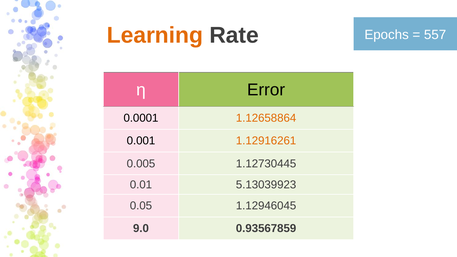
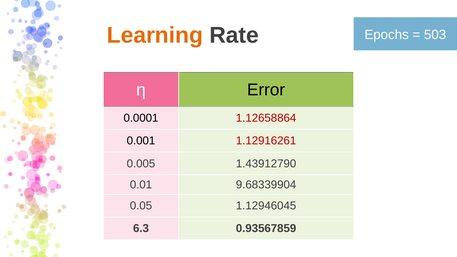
557: 557 -> 503
1.12658864 colour: orange -> red
1.12916261 colour: orange -> red
1.12730445: 1.12730445 -> 1.43912790
5.13039923: 5.13039923 -> 9.68339904
9.0: 9.0 -> 6.3
